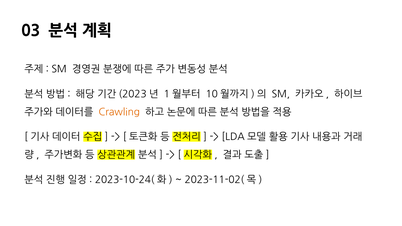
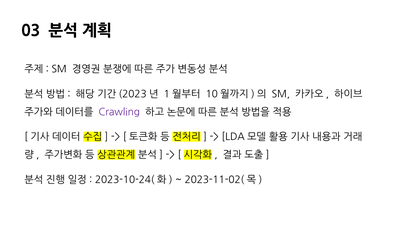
Crawling colour: orange -> purple
